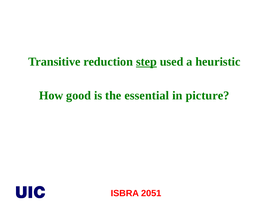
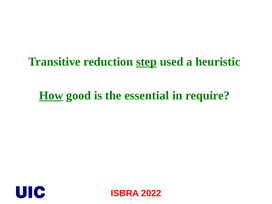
How underline: none -> present
picture: picture -> require
2051: 2051 -> 2022
